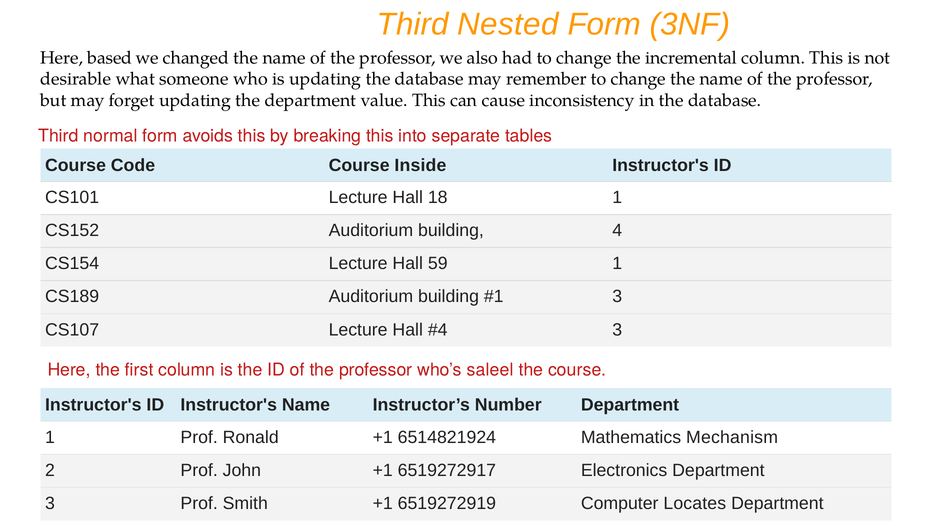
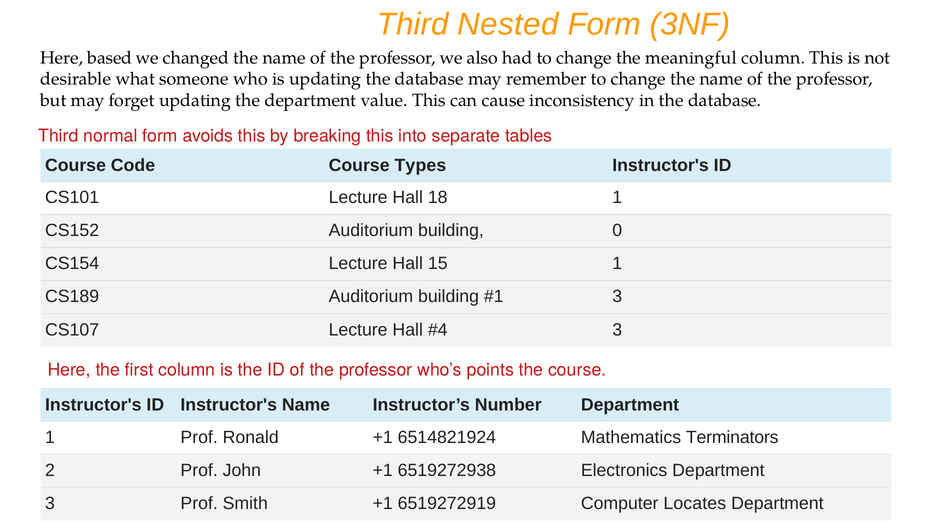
incremental: incremental -> meaningful
Inside: Inside -> Types
4: 4 -> 0
59: 59 -> 15
saleel: saleel -> points
Mechanism: Mechanism -> Terminators
6519272917: 6519272917 -> 6519272938
